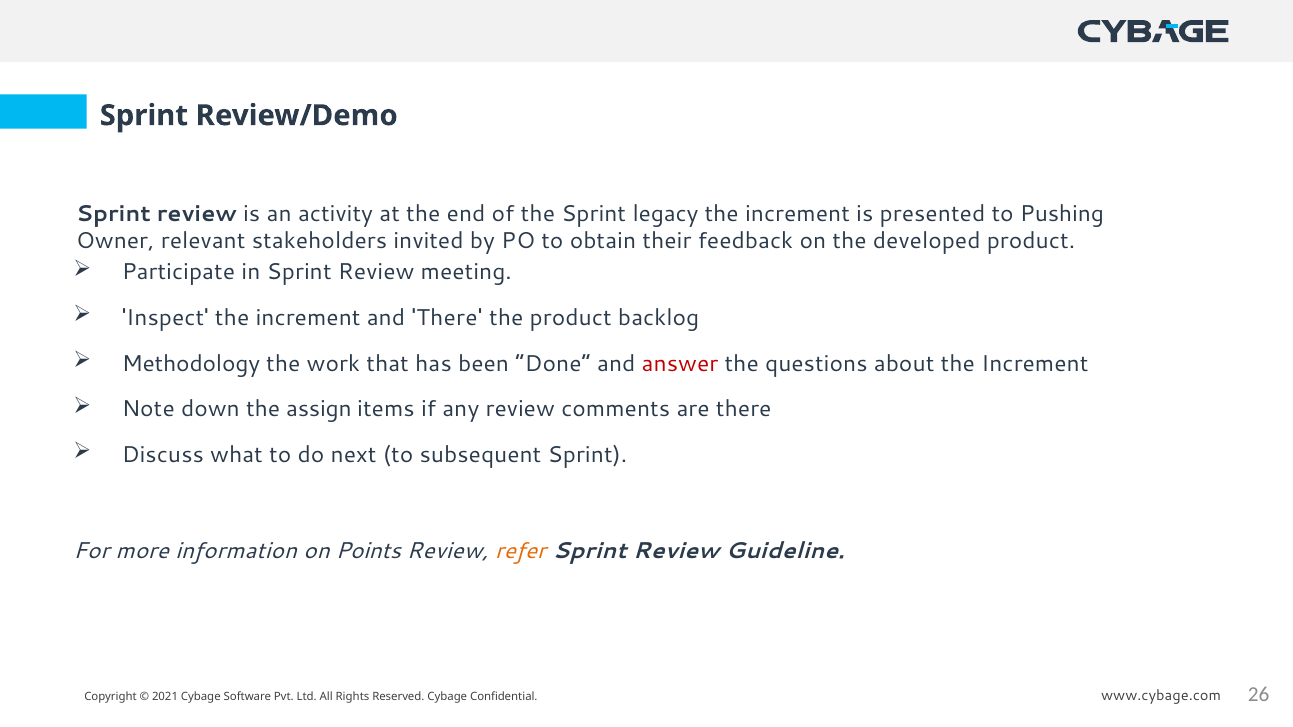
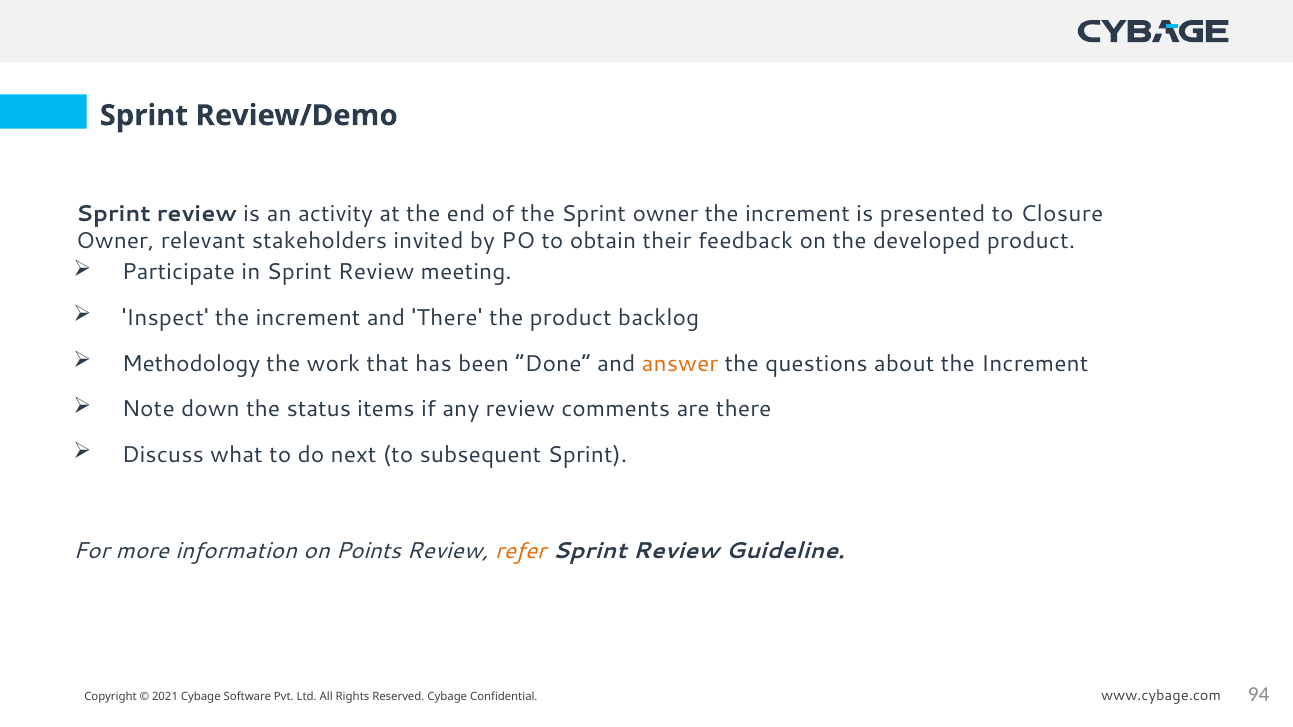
Sprint legacy: legacy -> owner
Pushing: Pushing -> Closure
answer colour: red -> orange
assign: assign -> status
26: 26 -> 94
